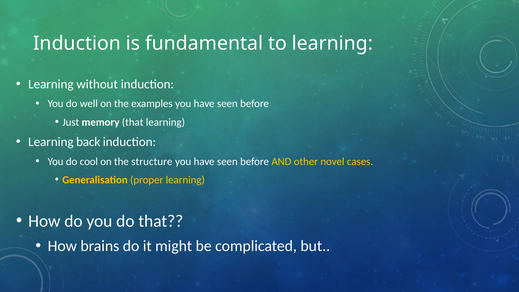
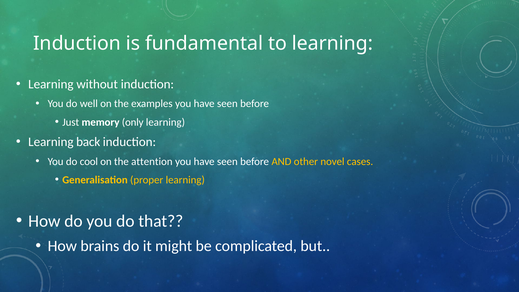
memory that: that -> only
structure: structure -> attention
